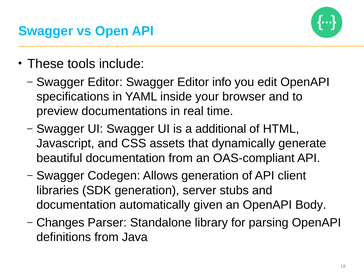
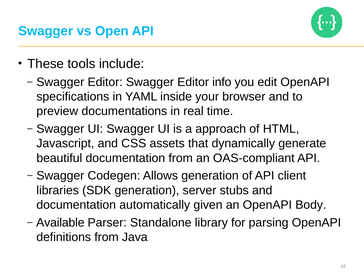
additional: additional -> approach
Changes: Changes -> Available
